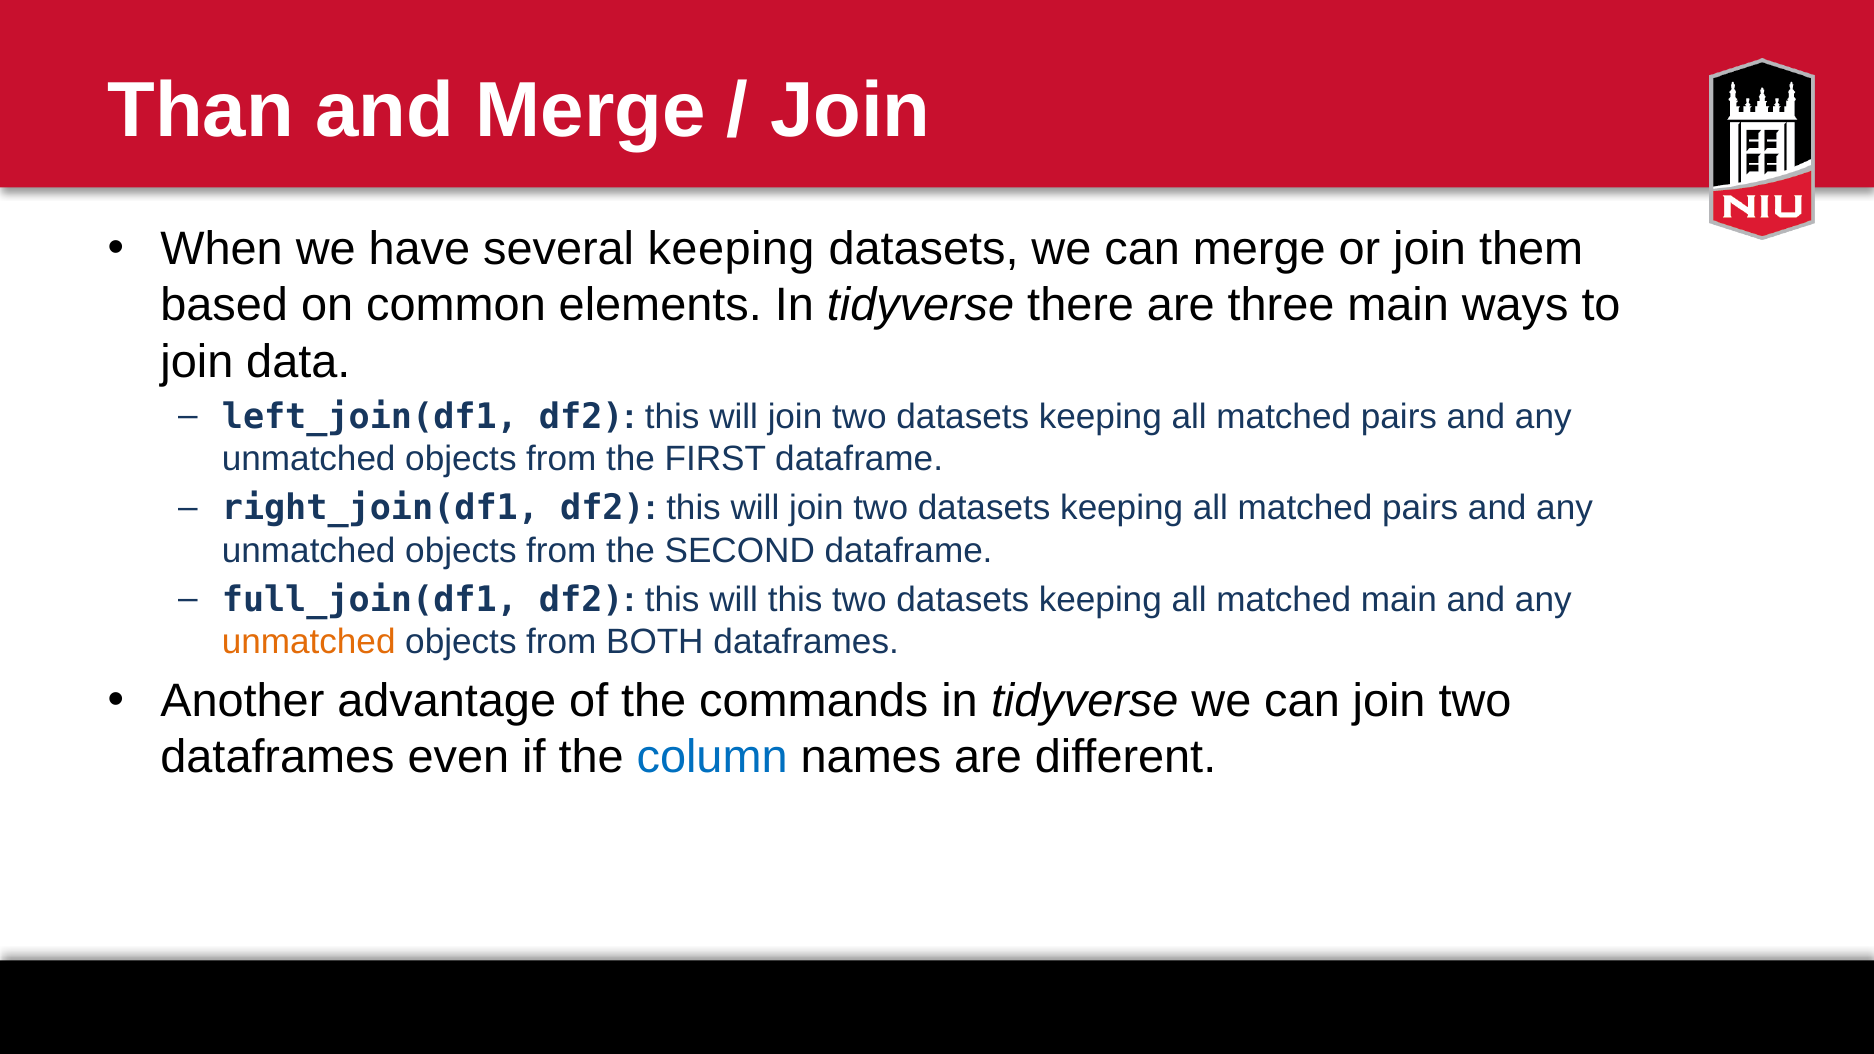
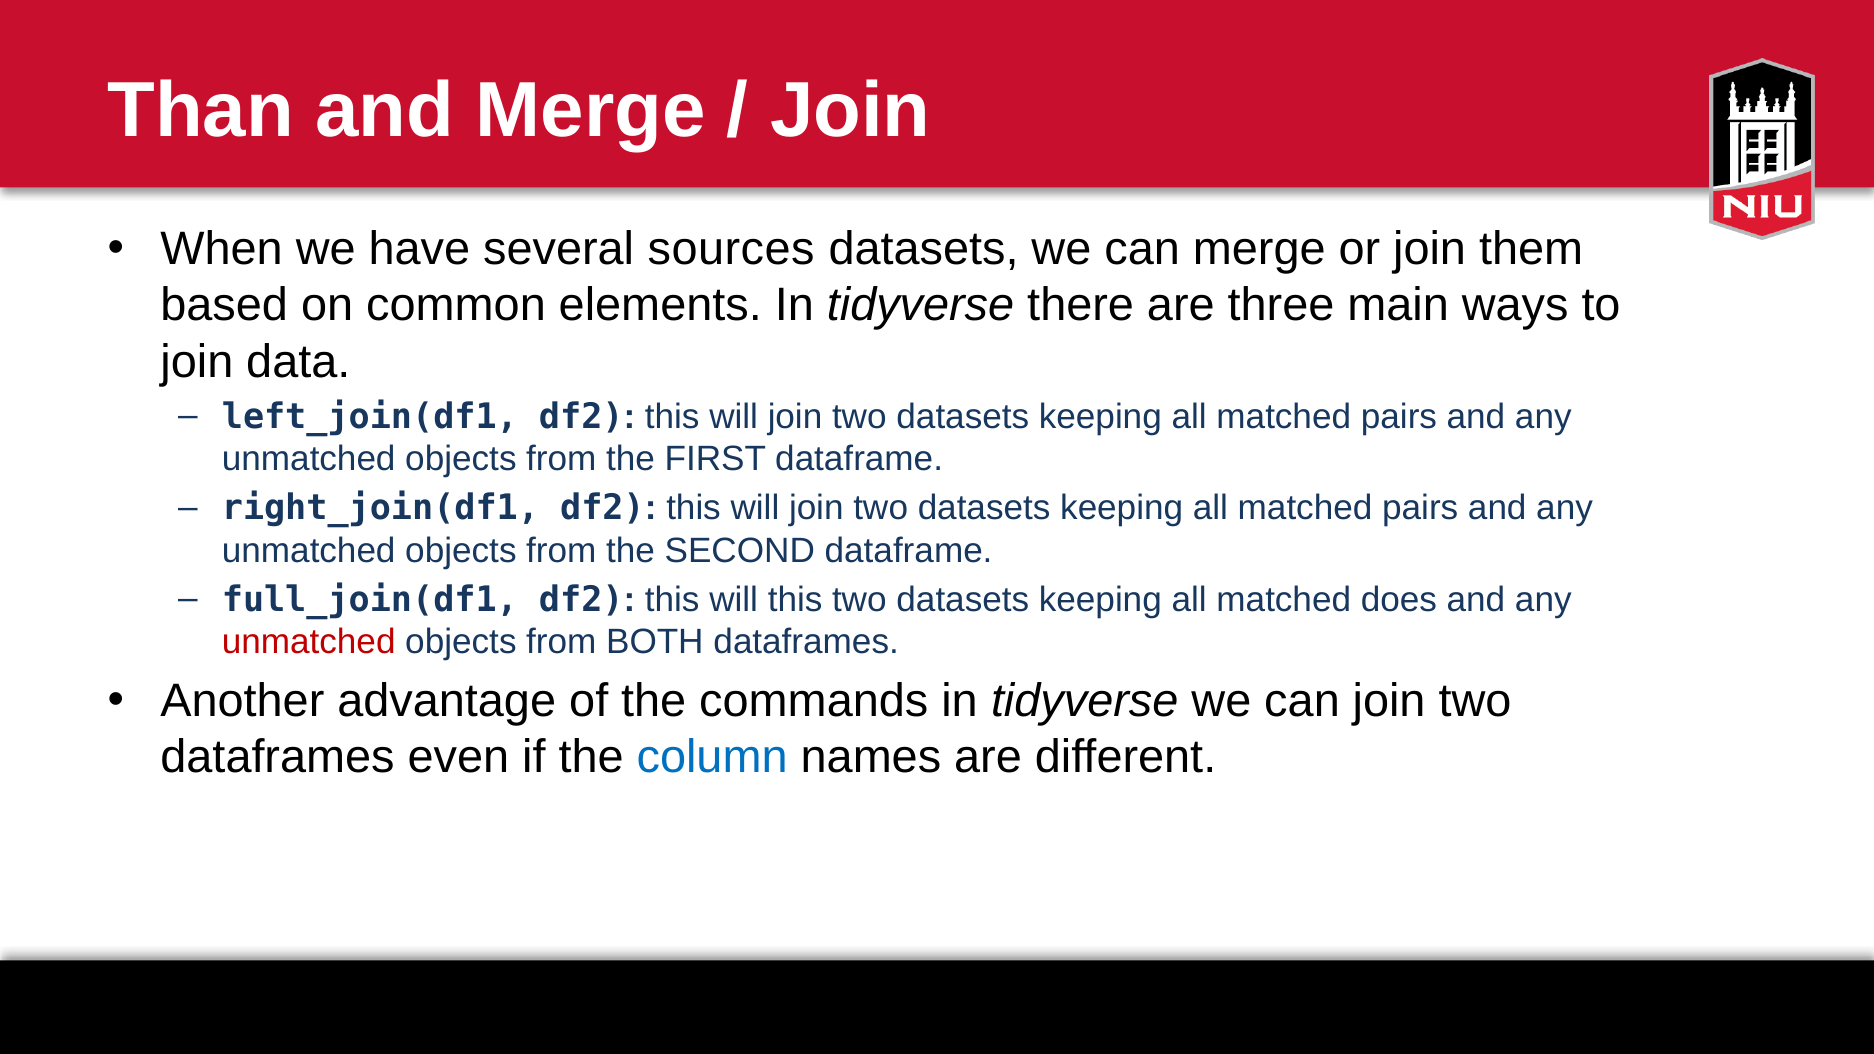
several keeping: keeping -> sources
matched main: main -> does
unmatched at (309, 642) colour: orange -> red
